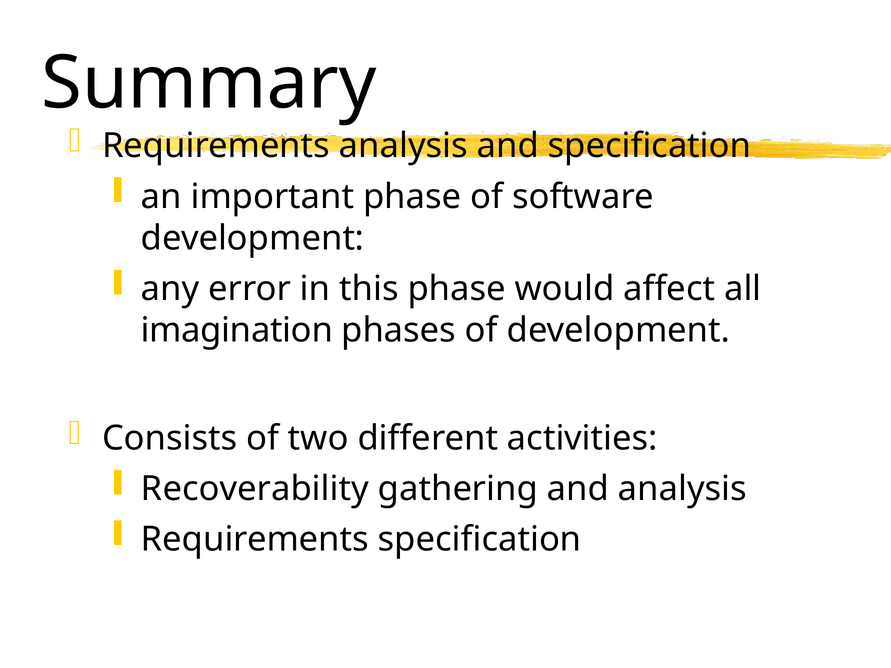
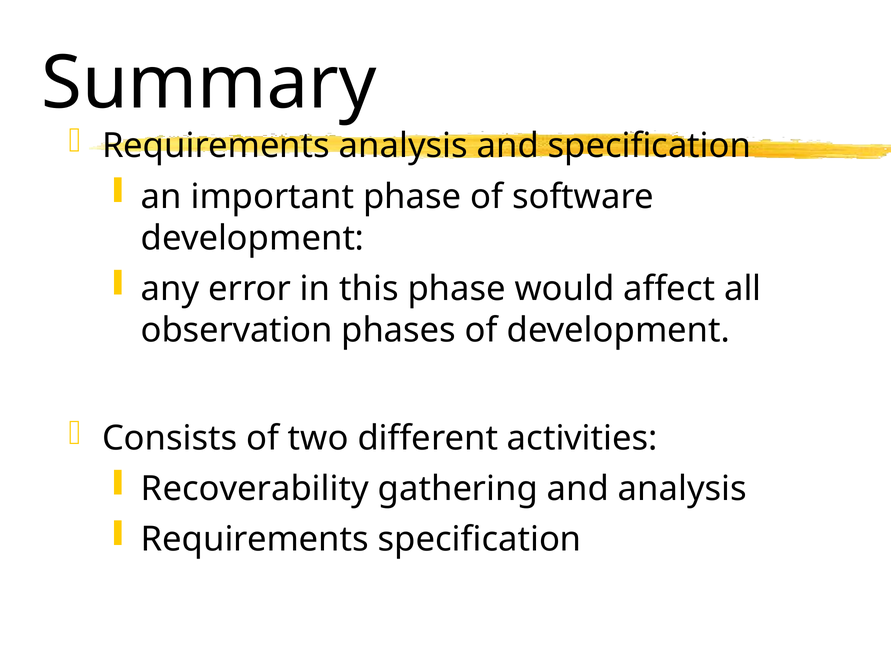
imagination: imagination -> observation
